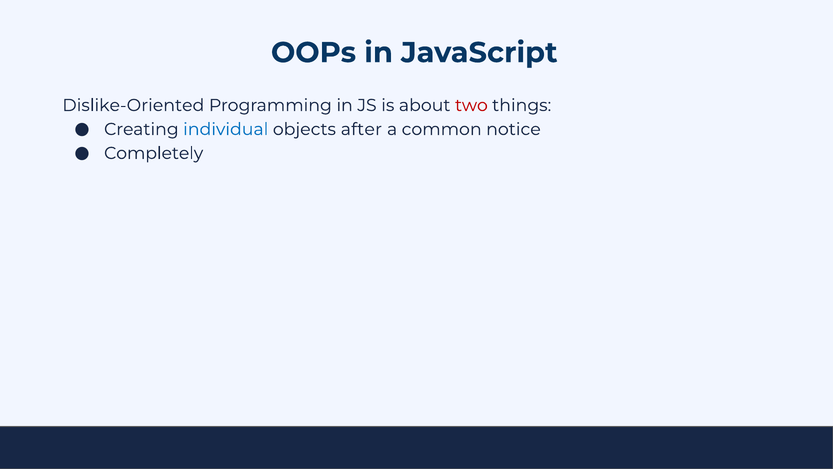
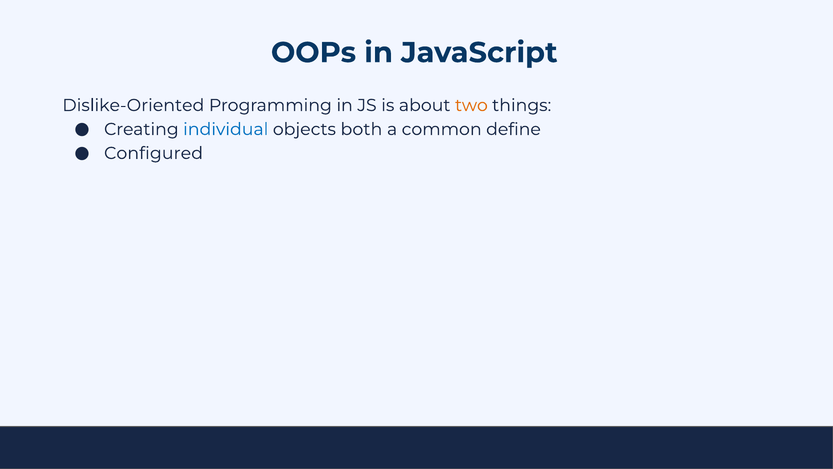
two colour: red -> orange
after: after -> both
notice: notice -> define
Completely: Completely -> Configured
